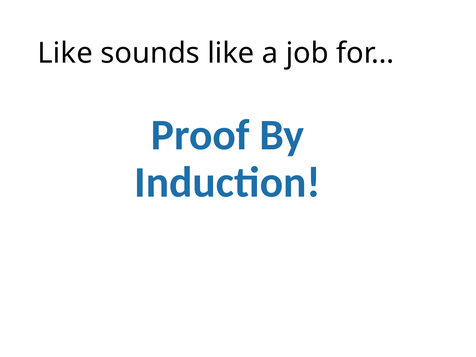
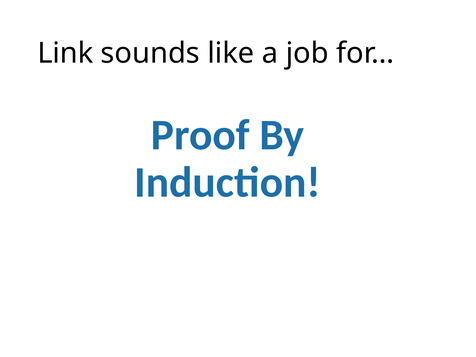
Like at (65, 53): Like -> Link
